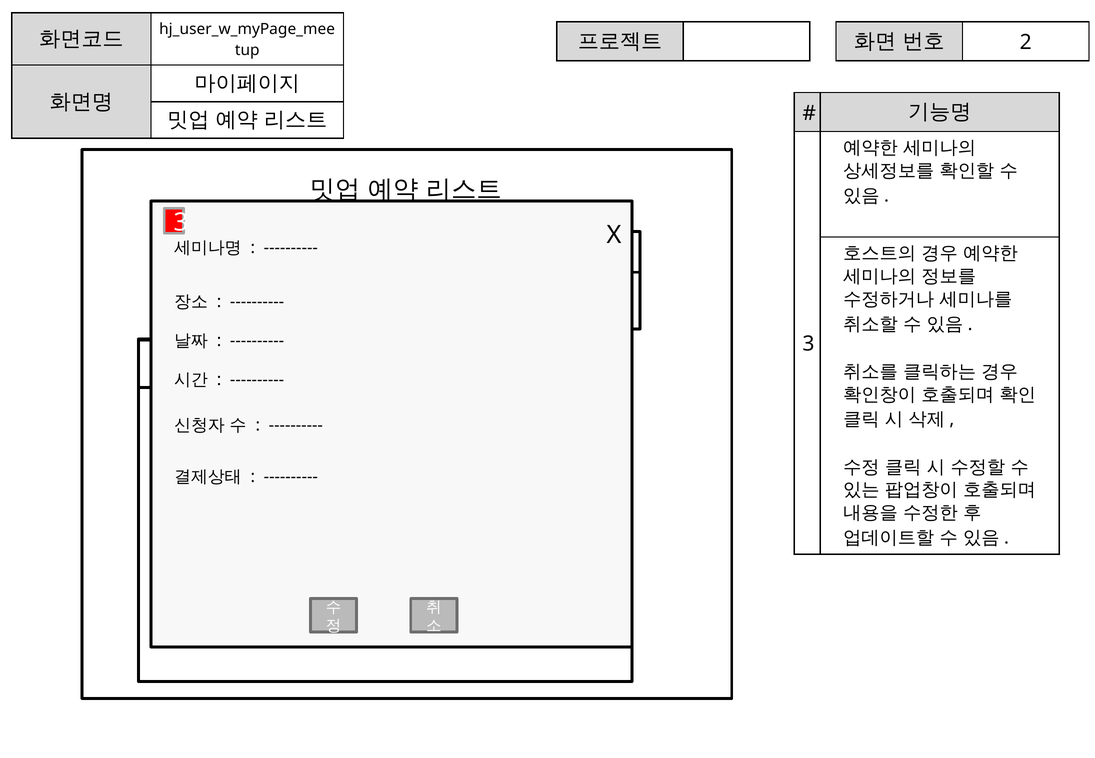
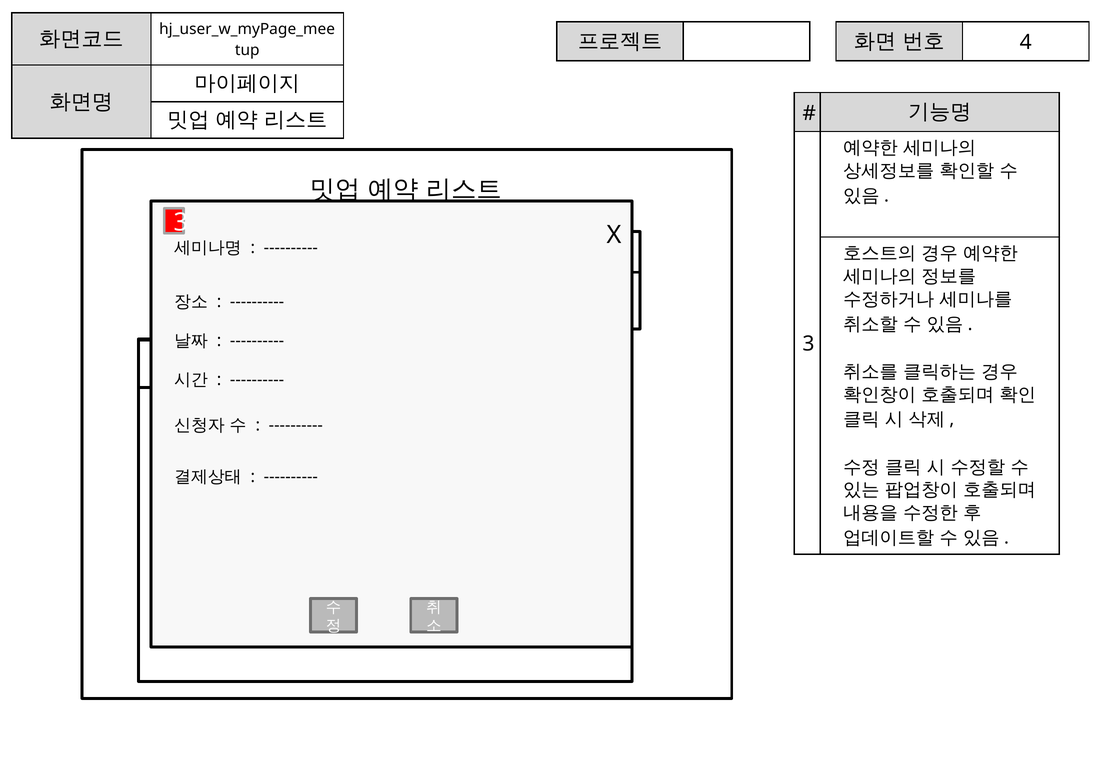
2: 2 -> 4
